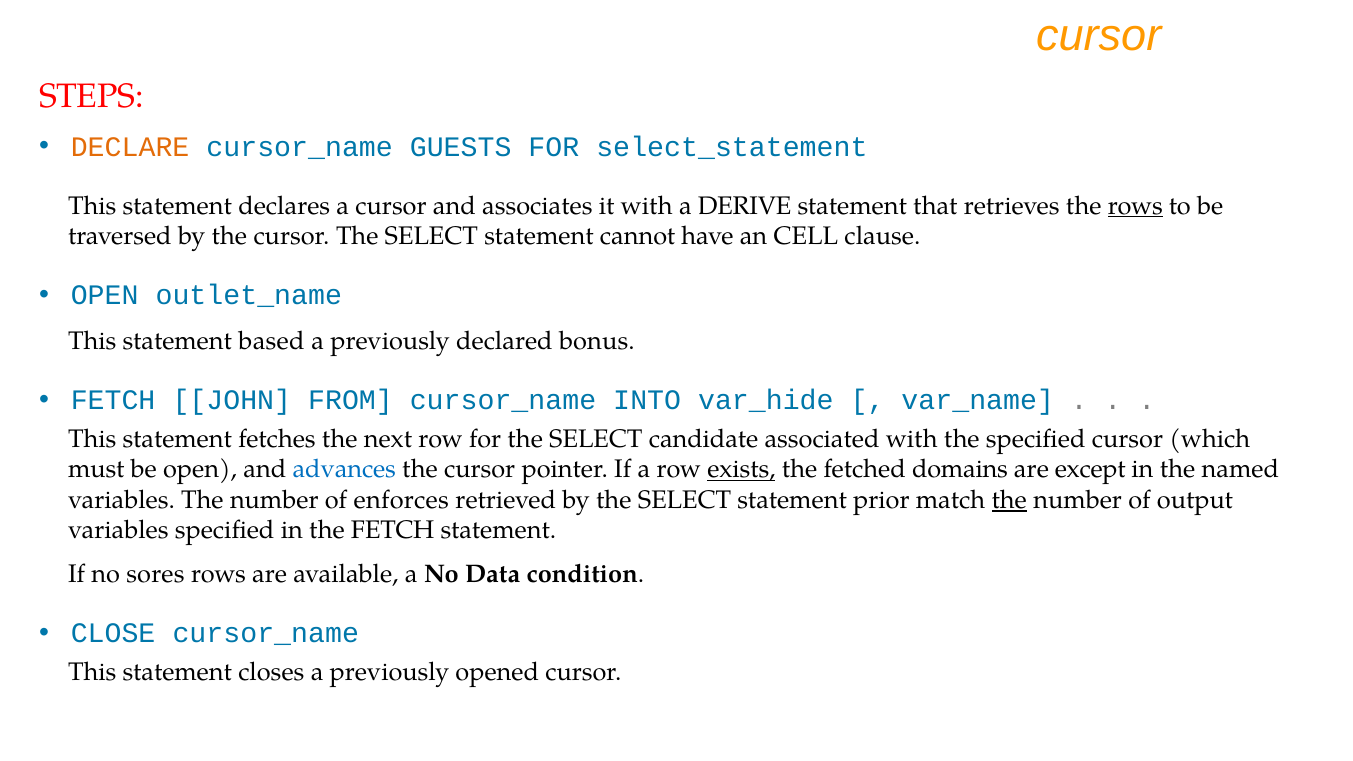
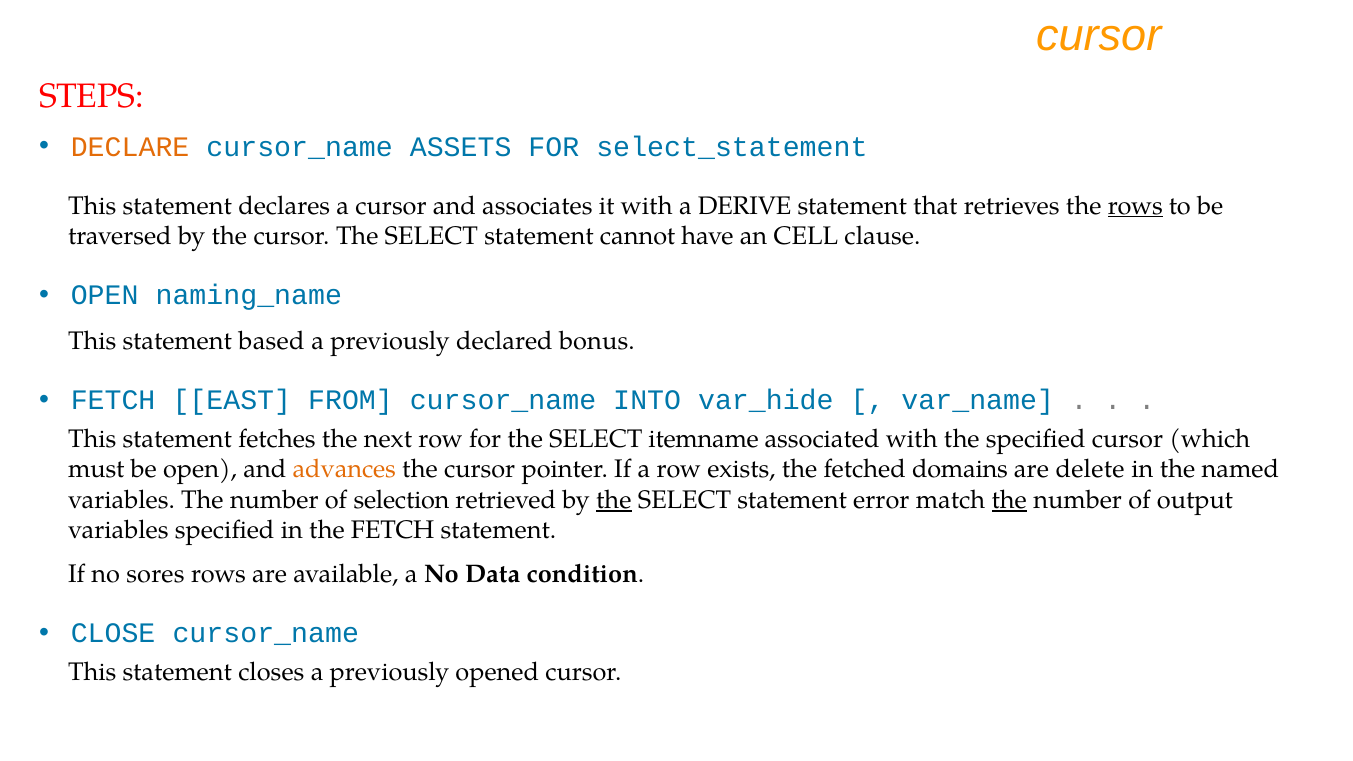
GUESTS: GUESTS -> ASSETS
outlet_name: outlet_name -> naming_name
JOHN: JOHN -> EAST
candidate: candidate -> itemname
advances colour: blue -> orange
exists underline: present -> none
except: except -> delete
enforces: enforces -> selection
the at (614, 500) underline: none -> present
prior: prior -> error
